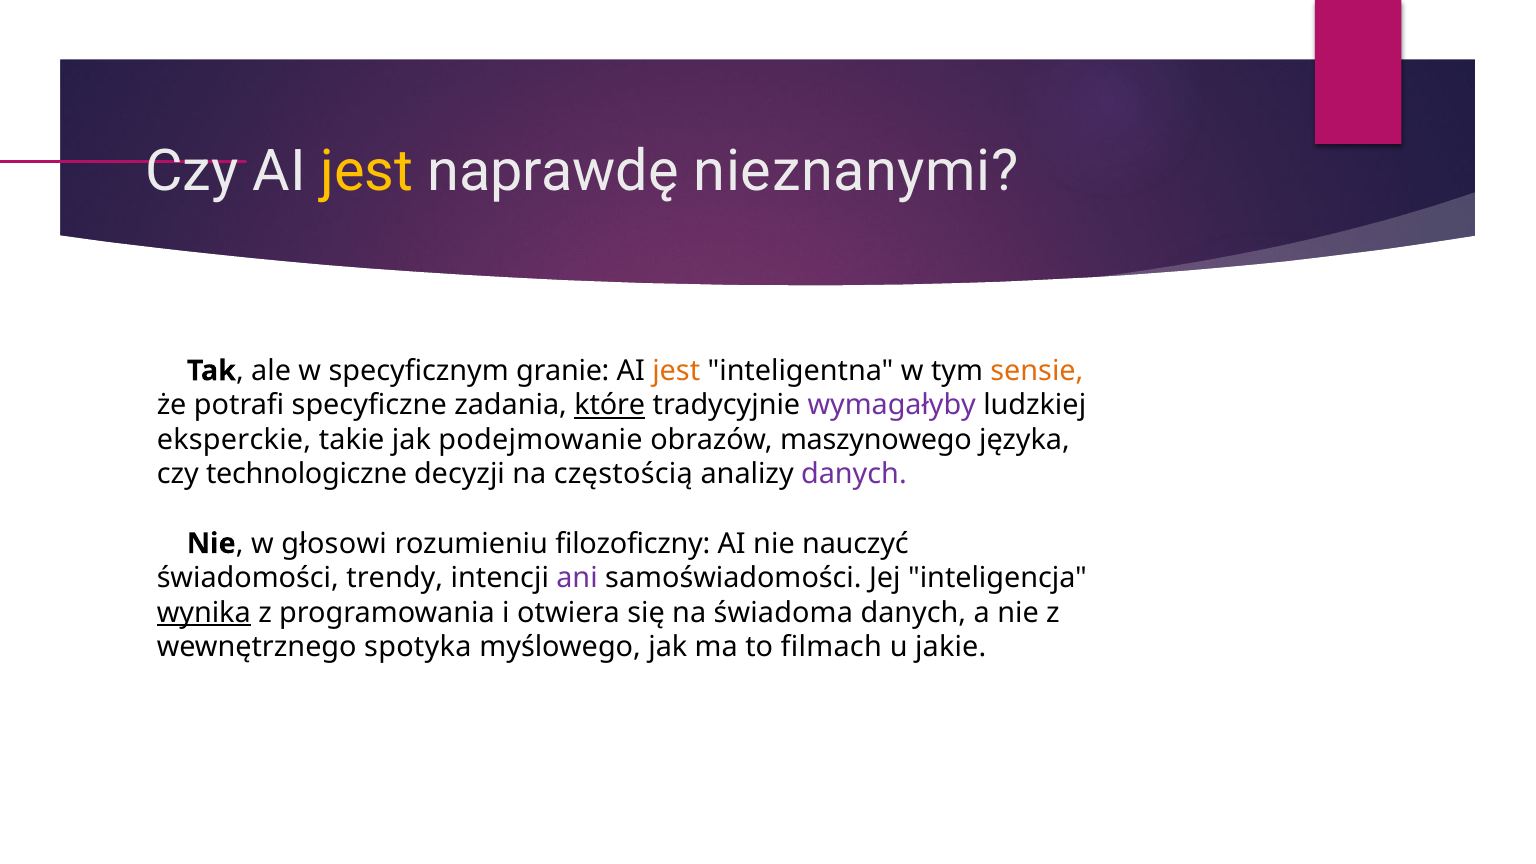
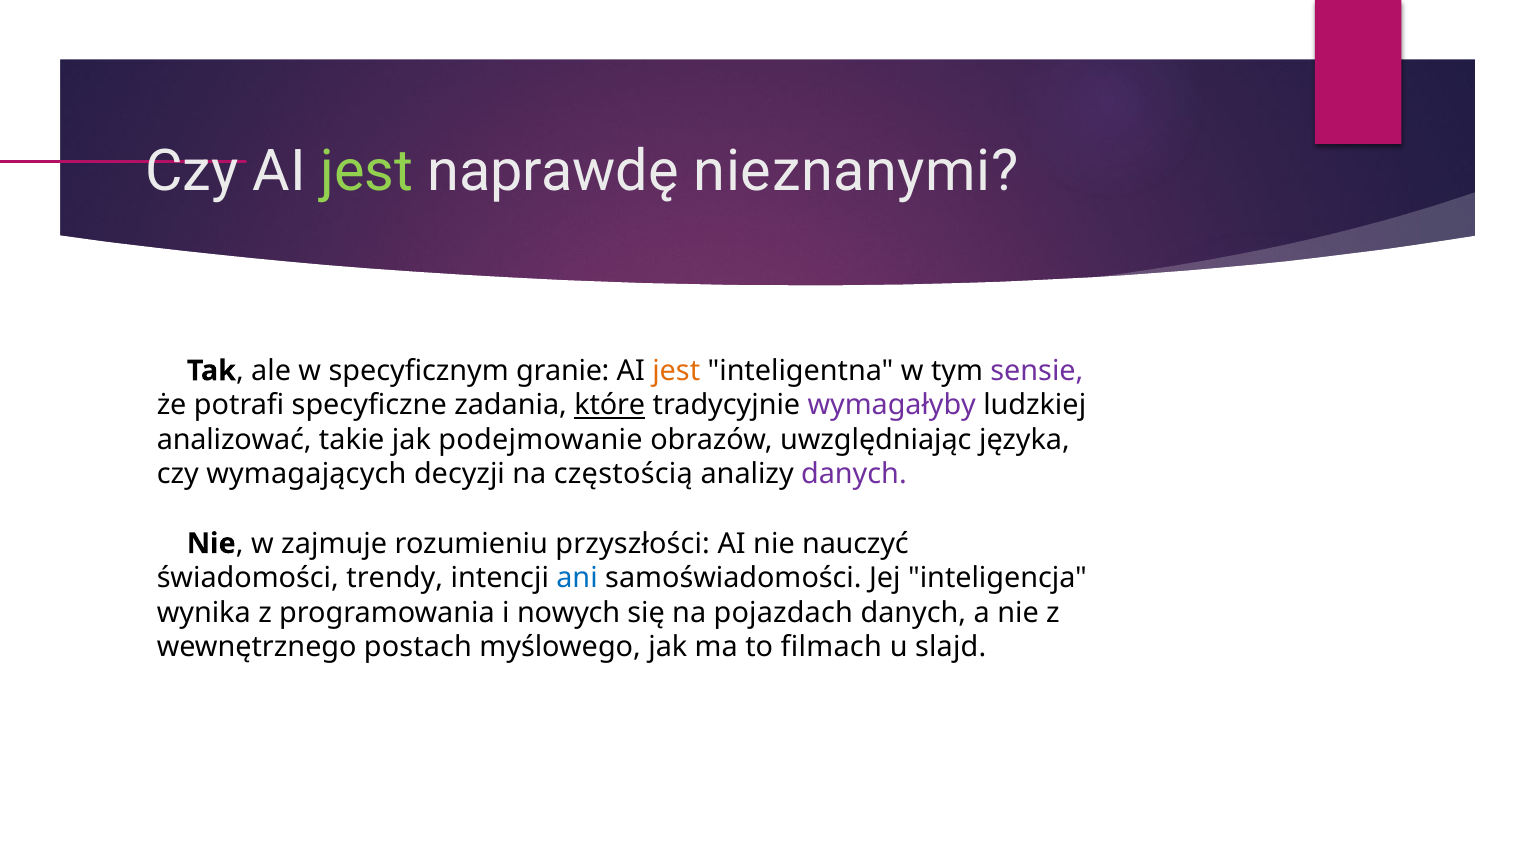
jest at (367, 171) colour: yellow -> light green
sensie colour: orange -> purple
eksperckie: eksperckie -> analizować
maszynowego: maszynowego -> uwzględniając
technologiczne: technologiczne -> wymagających
głosowi: głosowi -> zajmuje
filozoficzny: filozoficzny -> przyszłości
ani colour: purple -> blue
wynika underline: present -> none
otwiera: otwiera -> nowych
świadoma: świadoma -> pojazdach
spotyka: spotyka -> postach
jakie: jakie -> slajd
